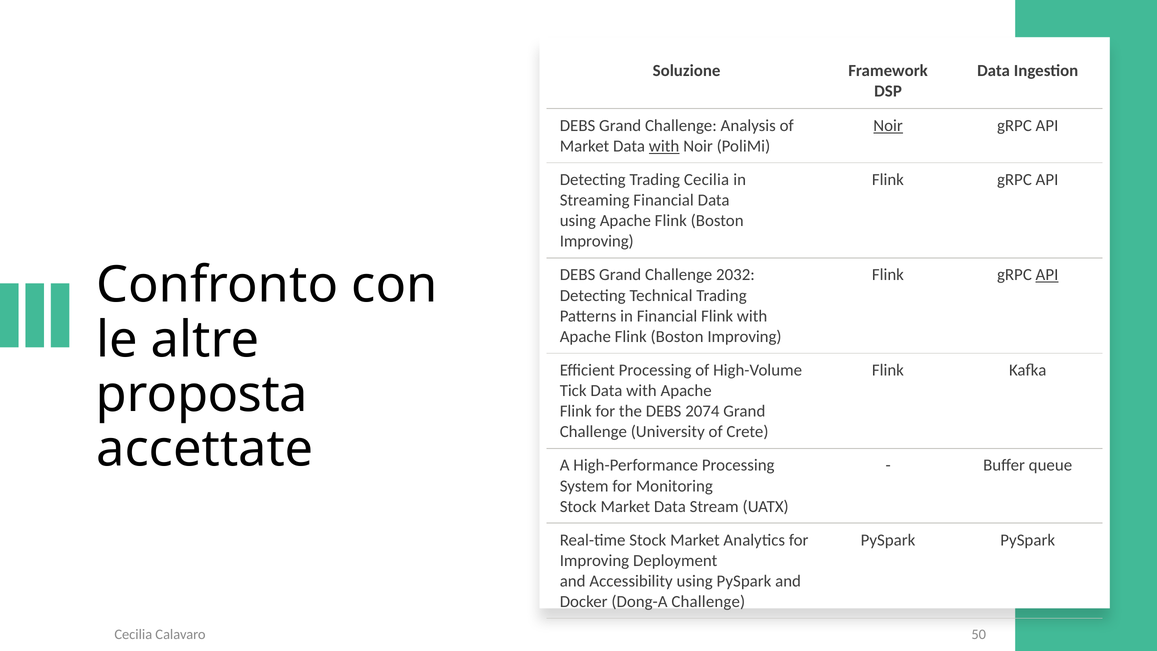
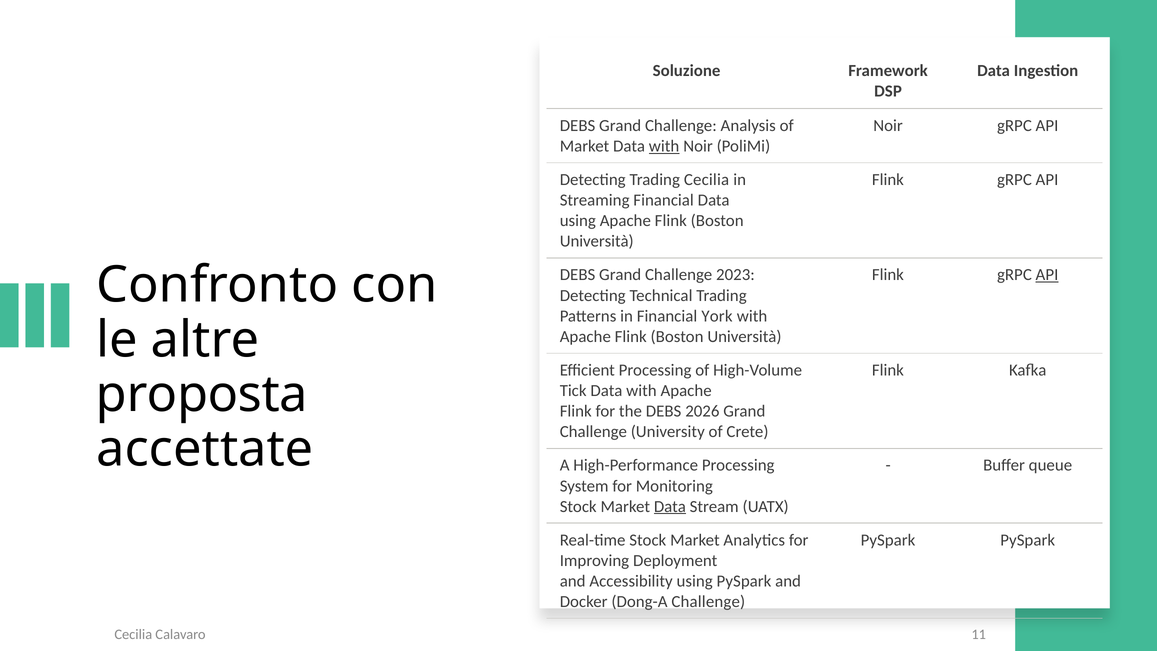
Noir at (888, 125) underline: present -> none
Improving at (597, 241): Improving -> Università
2032: 2032 -> 2023
Financial Flink: Flink -> York
Improving at (744, 336): Improving -> Università
2074: 2074 -> 2026
Data at (670, 506) underline: none -> present
50: 50 -> 11
